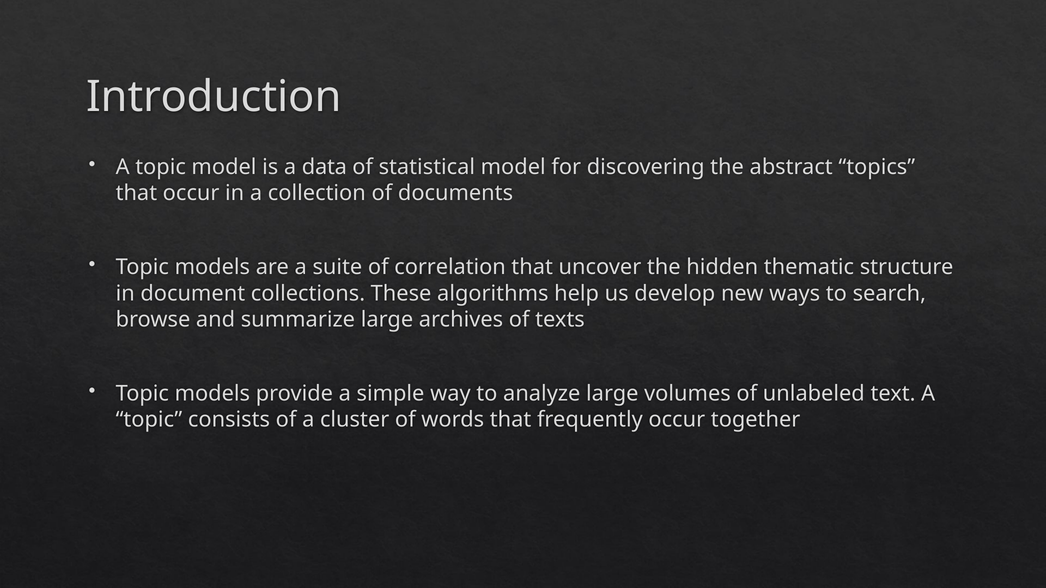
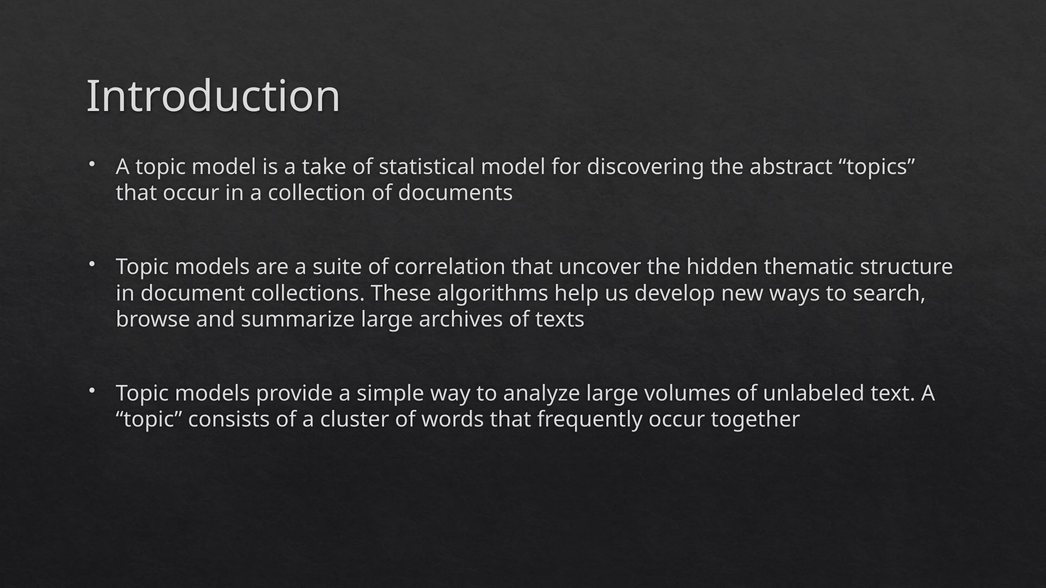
data: data -> take
